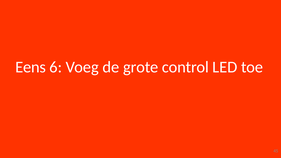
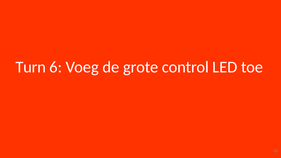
Eens: Eens -> Turn
